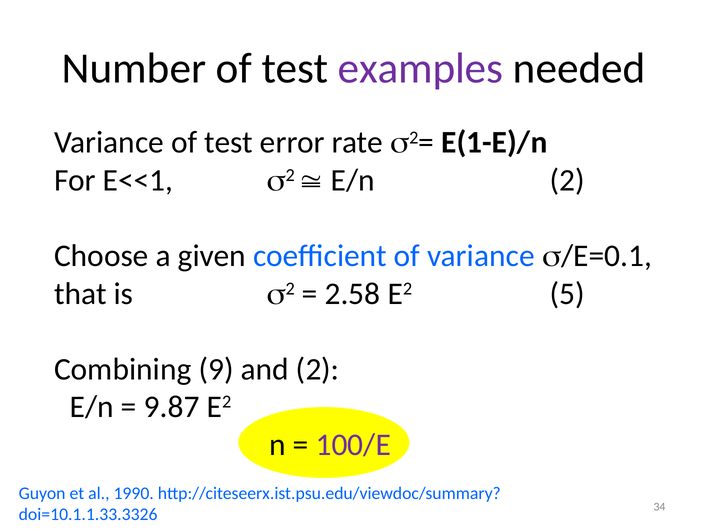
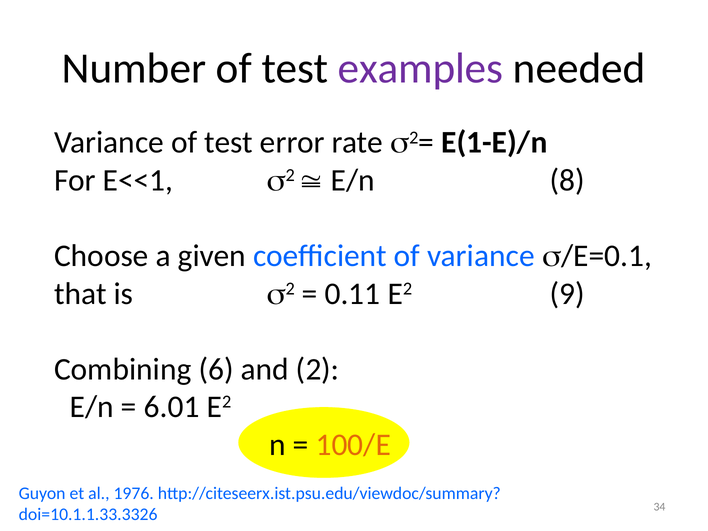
E/n 2: 2 -> 8
2.58: 2.58 -> 0.11
5: 5 -> 9
9: 9 -> 6
9.87: 9.87 -> 6.01
100/E colour: purple -> orange
1990: 1990 -> 1976
